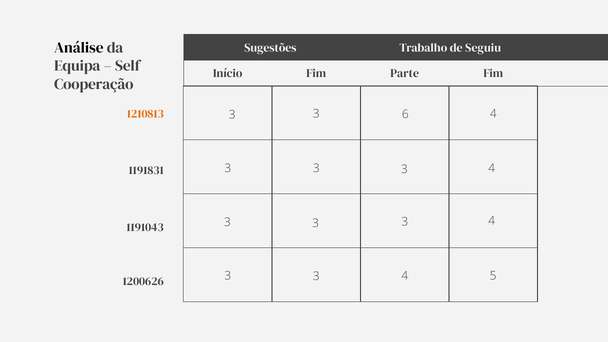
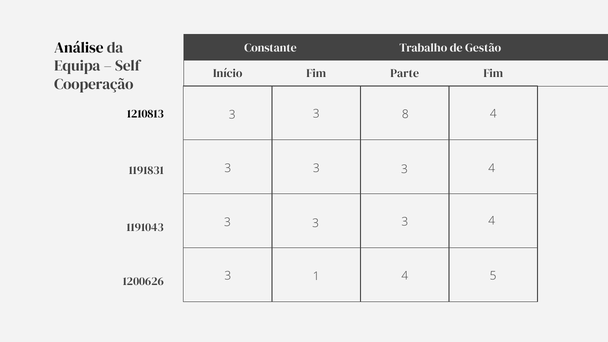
Sugestões: Sugestões -> Constante
Seguiu: Seguiu -> Gestão
6: 6 -> 8
1210813 colour: orange -> black
3 at (316, 276): 3 -> 1
